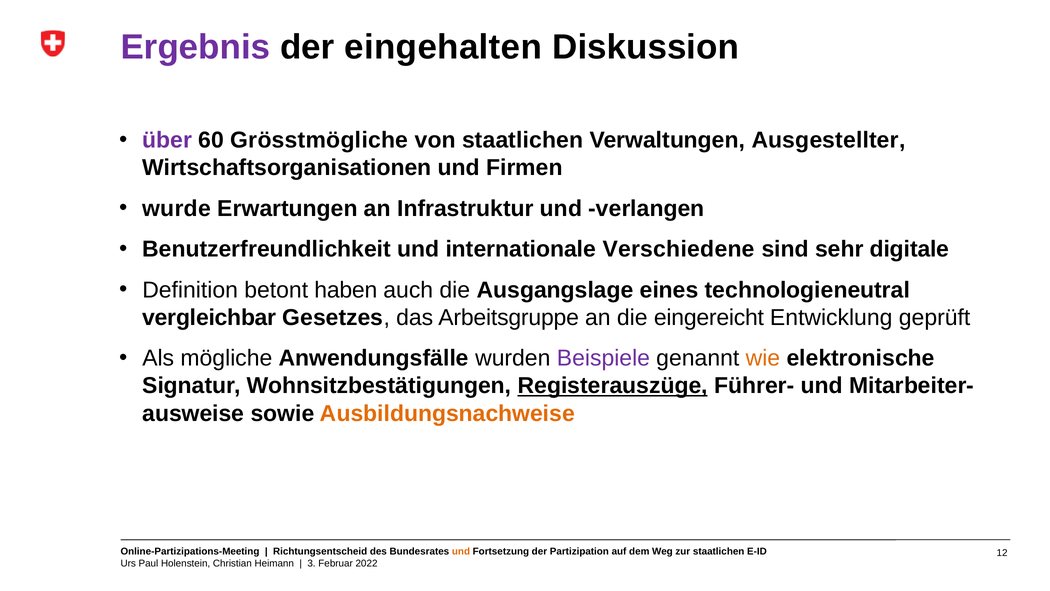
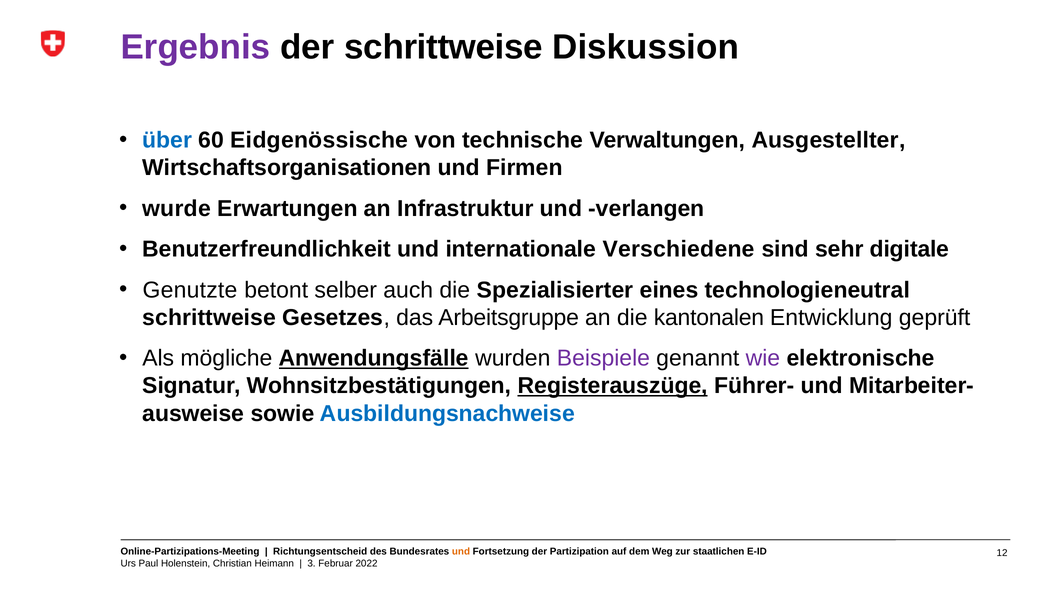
der eingehalten: eingehalten -> schrittweise
über colour: purple -> blue
Grösstmögliche: Grösstmögliche -> Eidgenössische
von staatlichen: staatlichen -> technische
Definition: Definition -> Genutzte
haben: haben -> selber
Ausgangslage: Ausgangslage -> Spezialisierter
vergleichbar at (209, 317): vergleichbar -> schrittweise
eingereicht: eingereicht -> kantonalen
Anwendungsfälle underline: none -> present
wie colour: orange -> purple
Ausbildungsnachweise colour: orange -> blue
